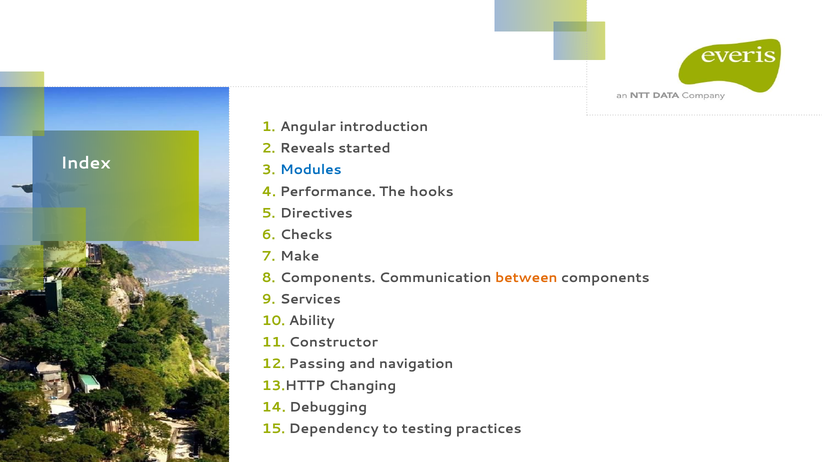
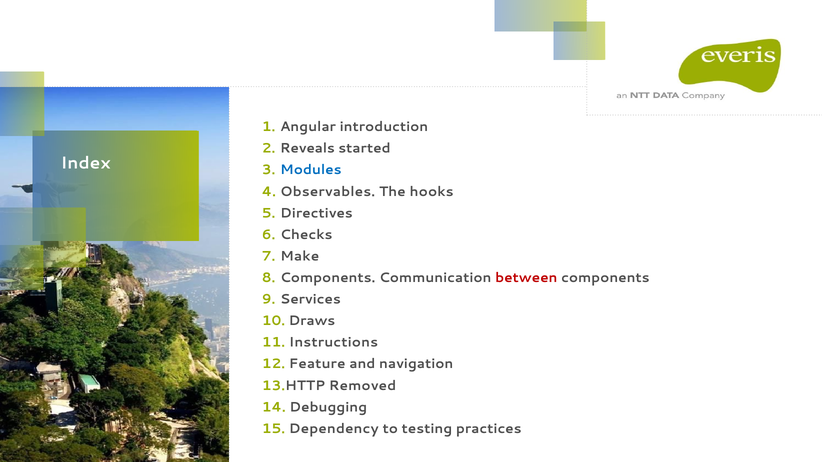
Performance: Performance -> Observables
between colour: orange -> red
Ability: Ability -> Draws
Constructor: Constructor -> Instructions
Passing: Passing -> Feature
Changing: Changing -> Removed
